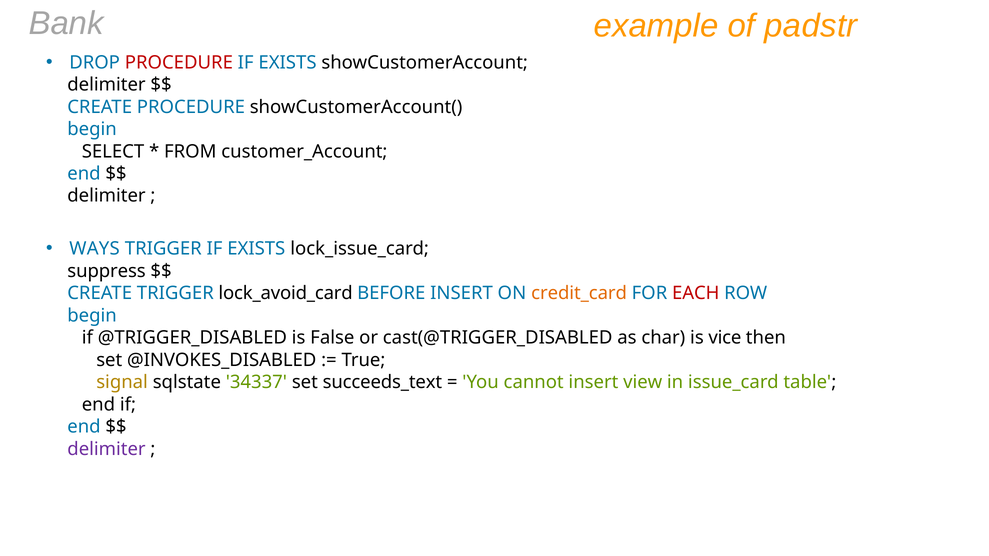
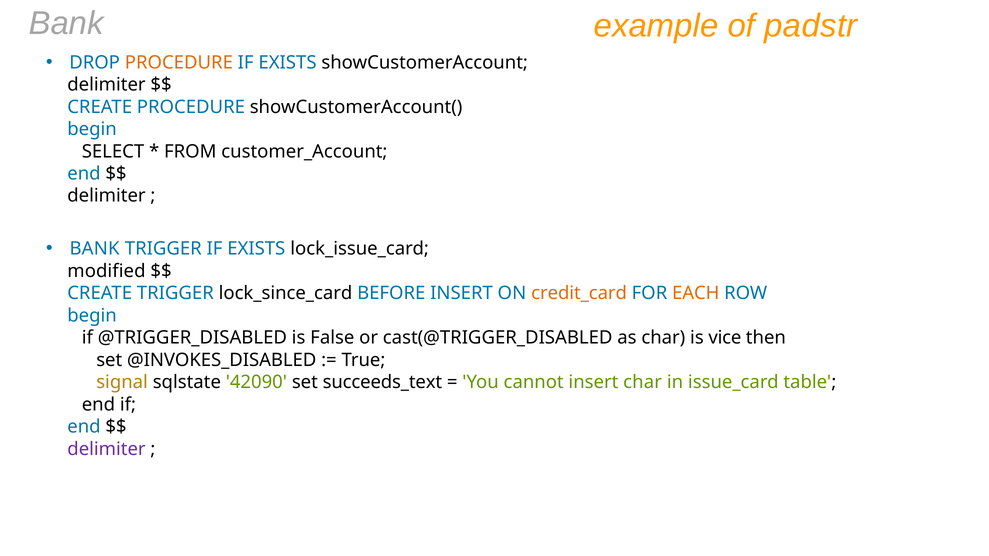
PROCEDURE at (179, 62) colour: red -> orange
WAYS at (95, 249): WAYS -> BANK
suppress: suppress -> modified
lock_avoid_card: lock_avoid_card -> lock_since_card
EACH colour: red -> orange
34337: 34337 -> 42090
insert view: view -> char
